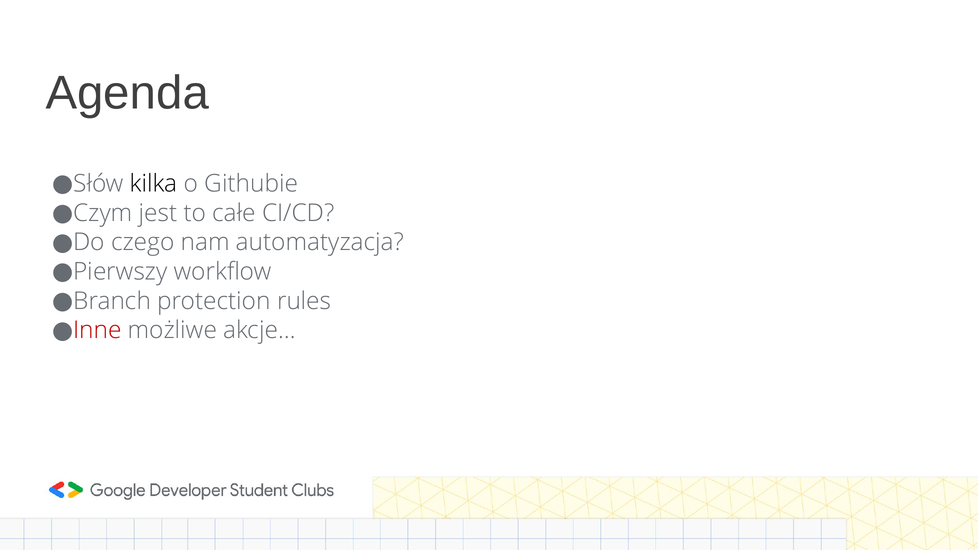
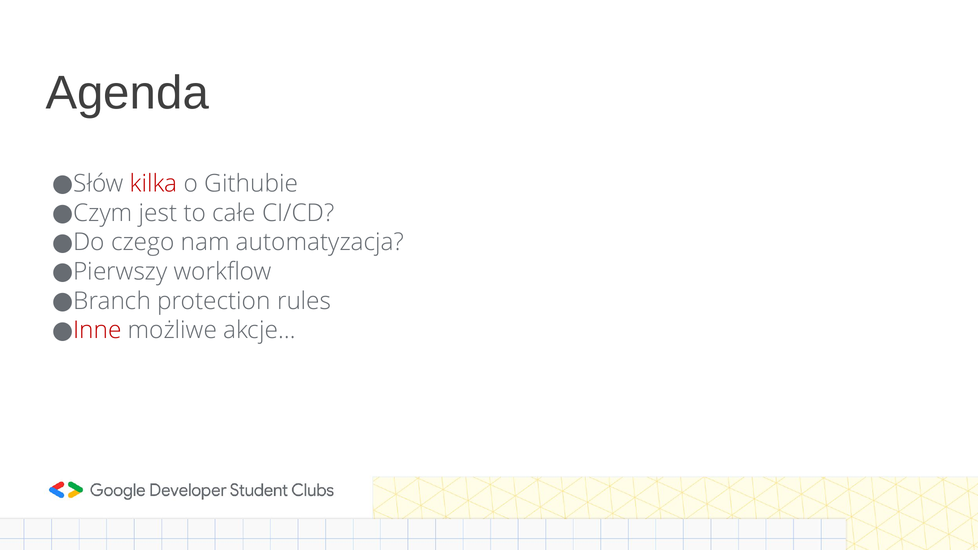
kilka colour: black -> red
